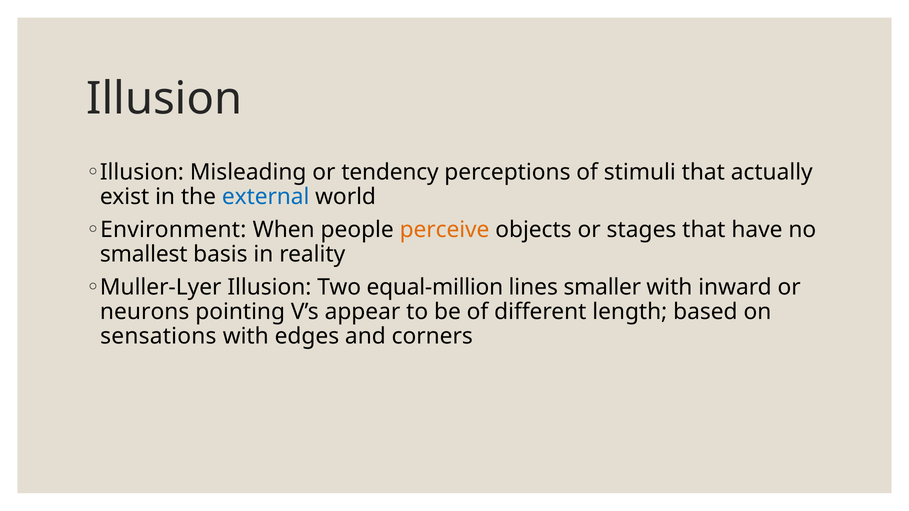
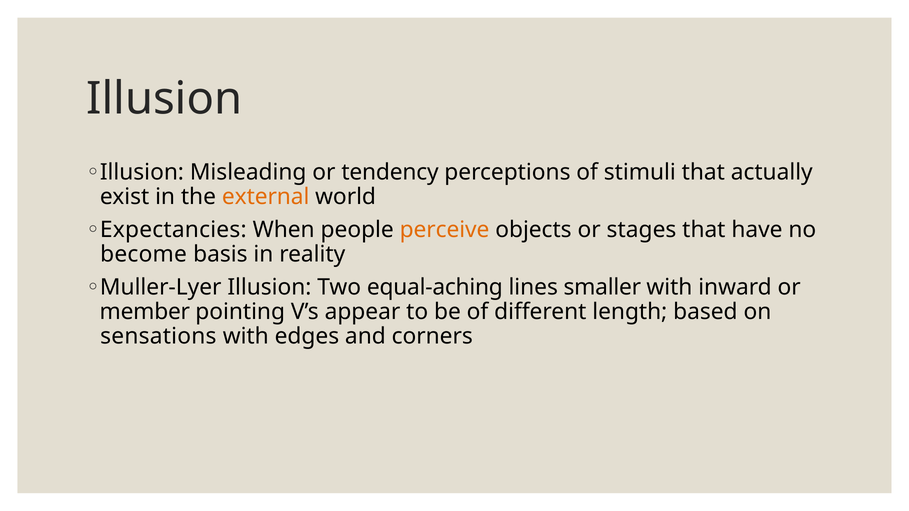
external colour: blue -> orange
Environment: Environment -> Expectancies
smallest: smallest -> become
equal-million: equal-million -> equal-aching
neurons: neurons -> member
